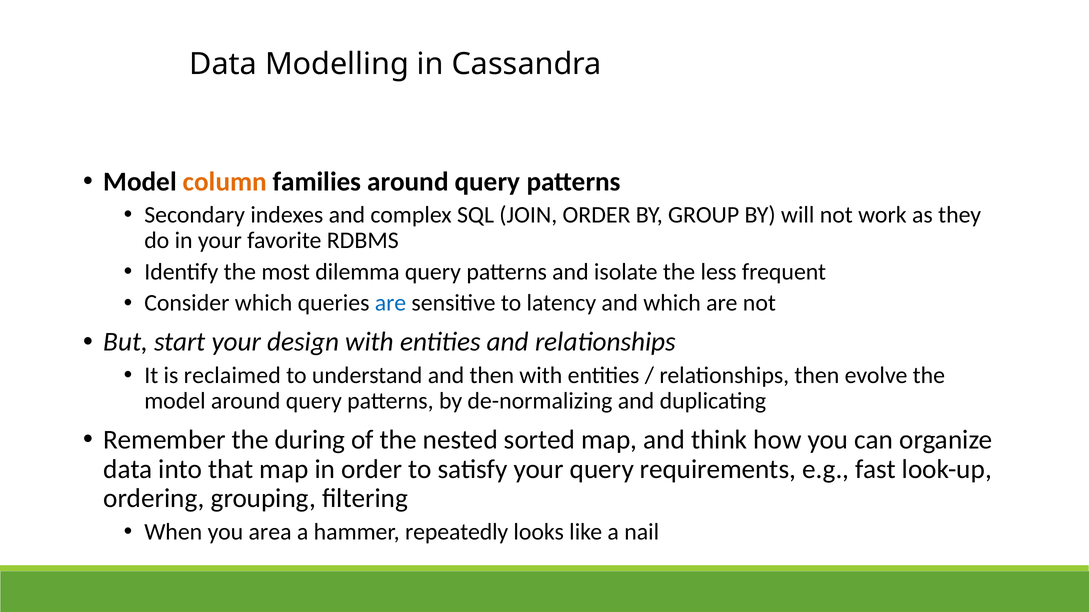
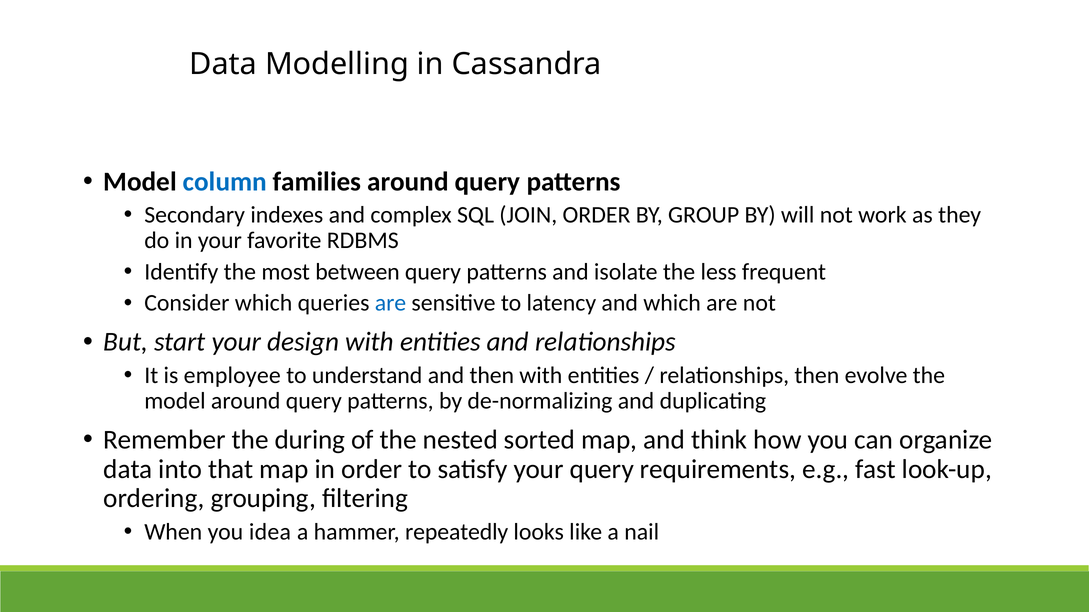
column colour: orange -> blue
dilemma: dilemma -> between
reclaimed: reclaimed -> employee
area: area -> idea
